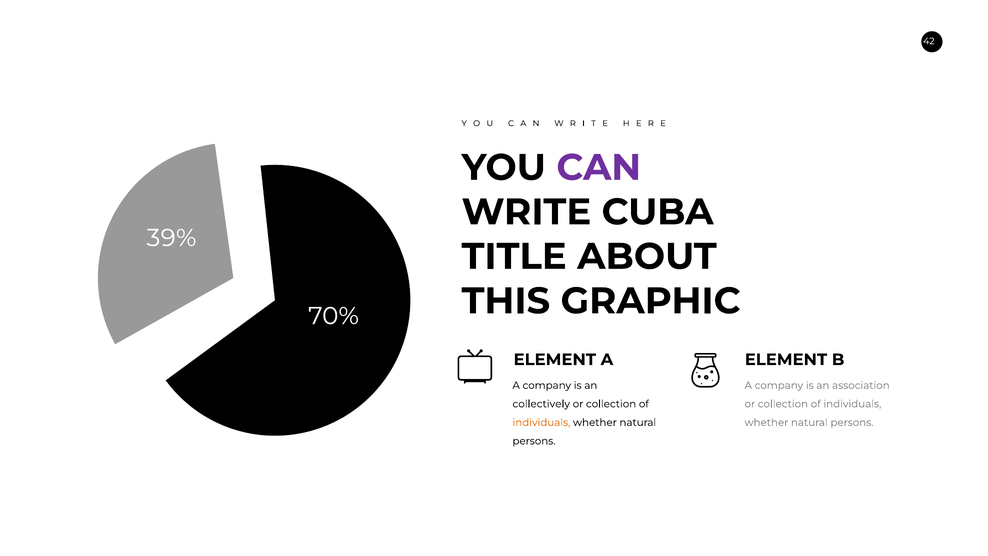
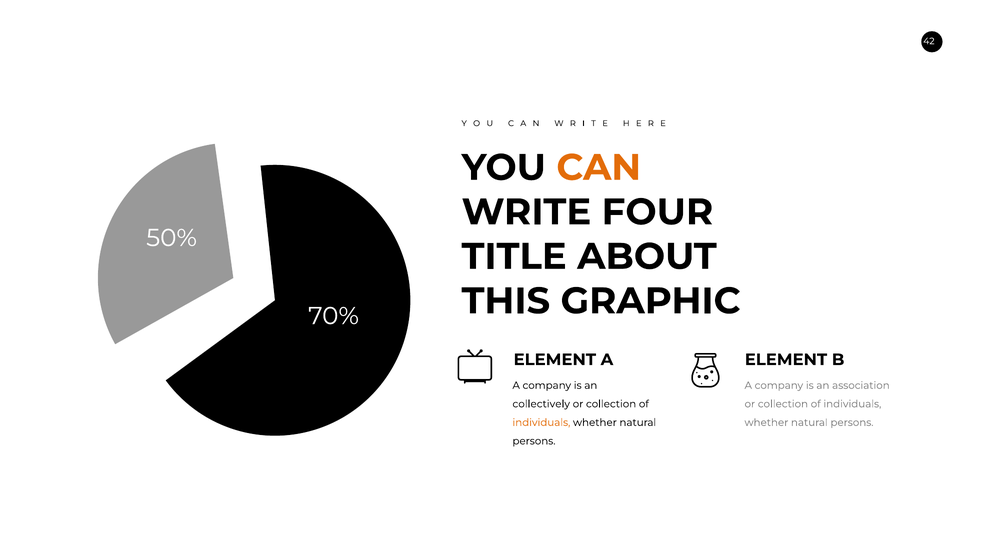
CAN colour: purple -> orange
CUBA: CUBA -> FOUR
39%: 39% -> 50%
